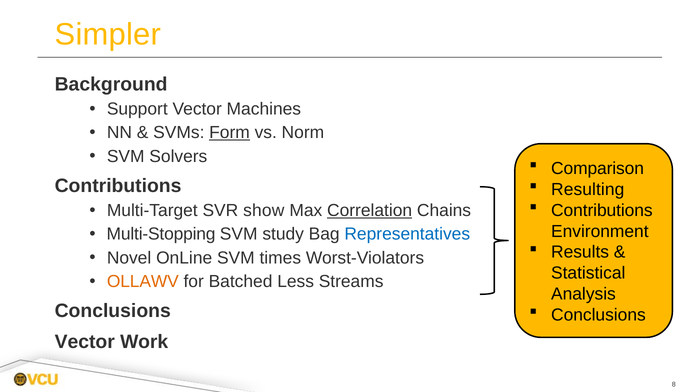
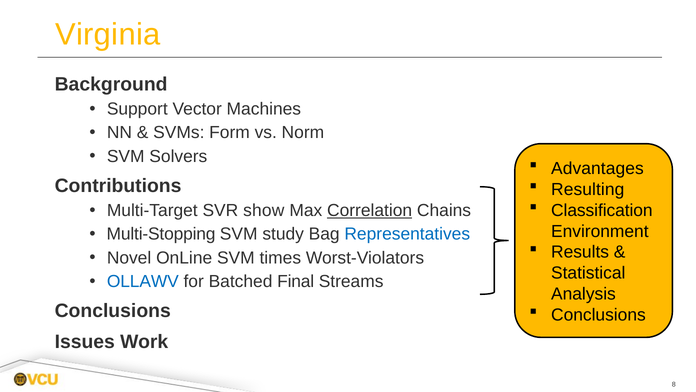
Simpler: Simpler -> Virginia
Form underline: present -> none
Comparison: Comparison -> Advantages
Contributions at (602, 210): Contributions -> Classification
OLLAWV colour: orange -> blue
Less: Less -> Final
Vector at (85, 341): Vector -> Issues
